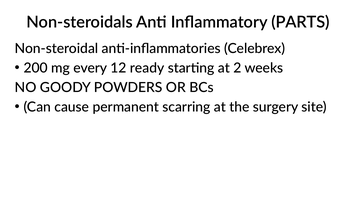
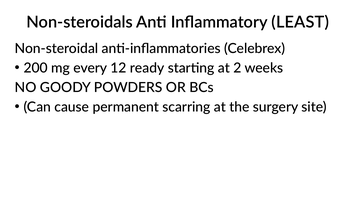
PARTS: PARTS -> LEAST
